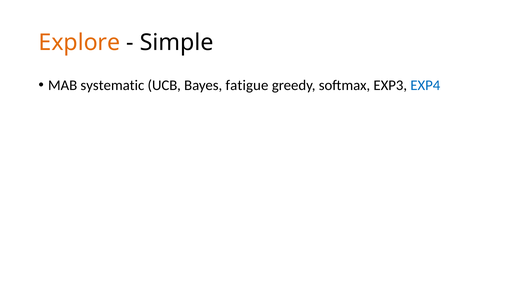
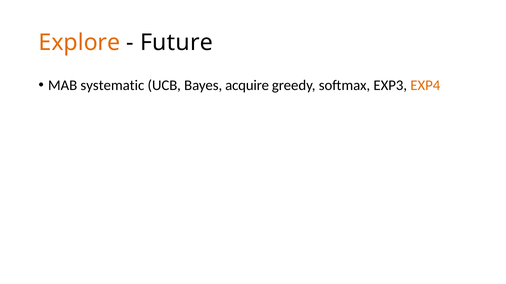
Simple: Simple -> Future
fatigue: fatigue -> acquire
EXP4 colour: blue -> orange
